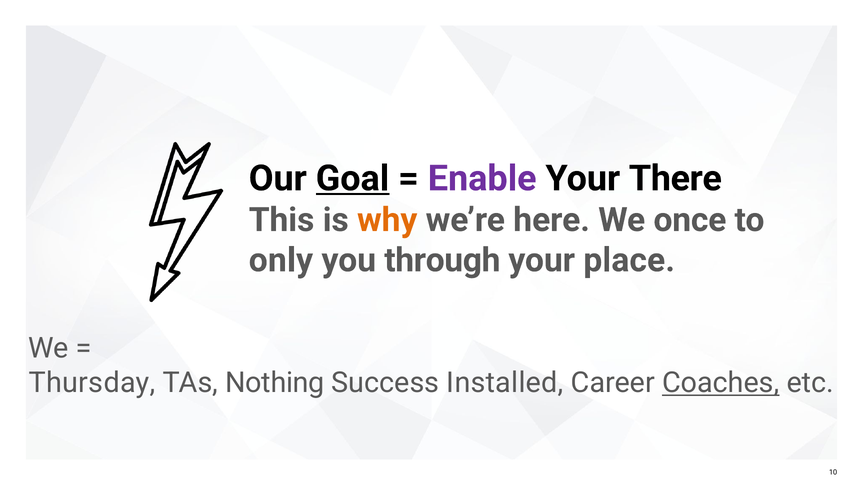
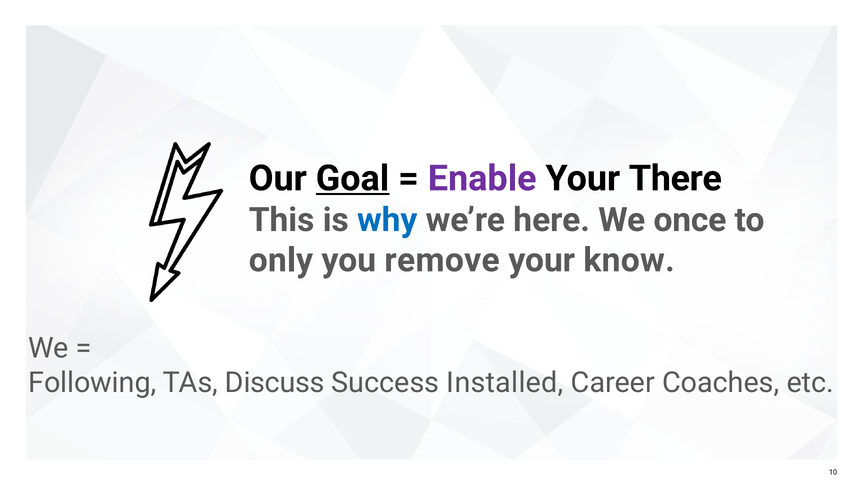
why colour: orange -> blue
through: through -> remove
place: place -> know
Thursday: Thursday -> Following
Nothing: Nothing -> Discuss
Coaches underline: present -> none
